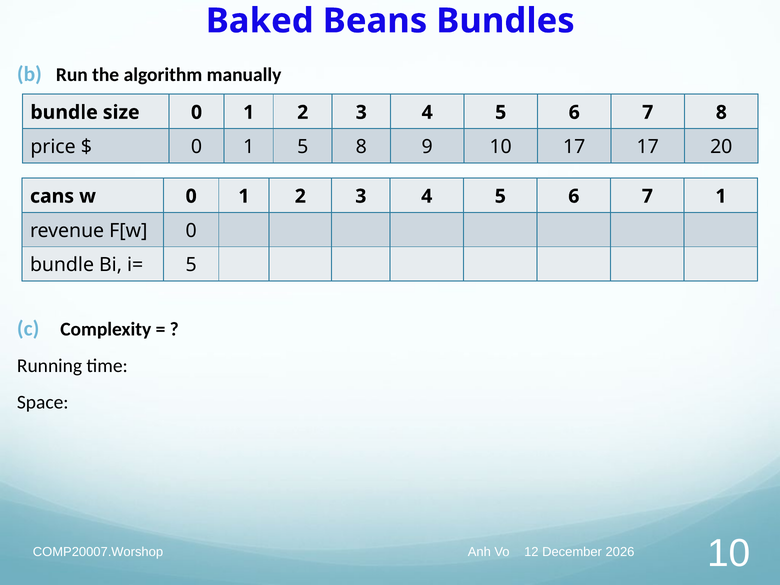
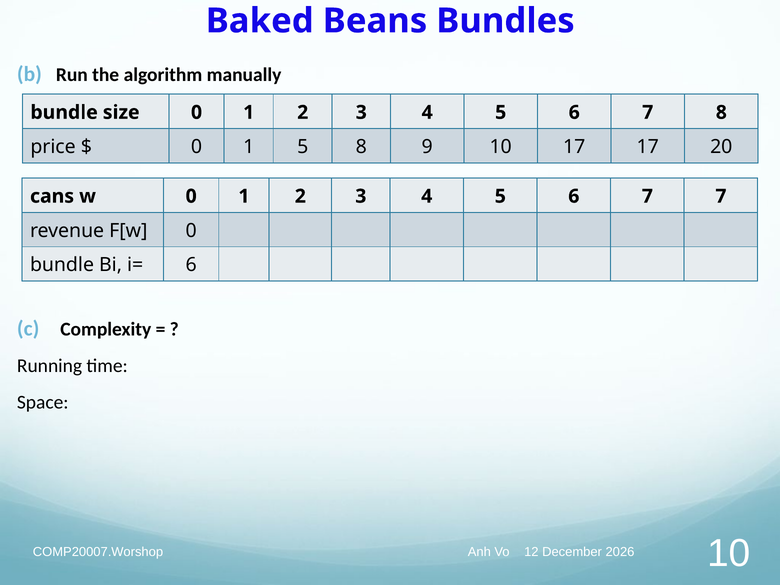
7 1: 1 -> 7
i= 5: 5 -> 6
